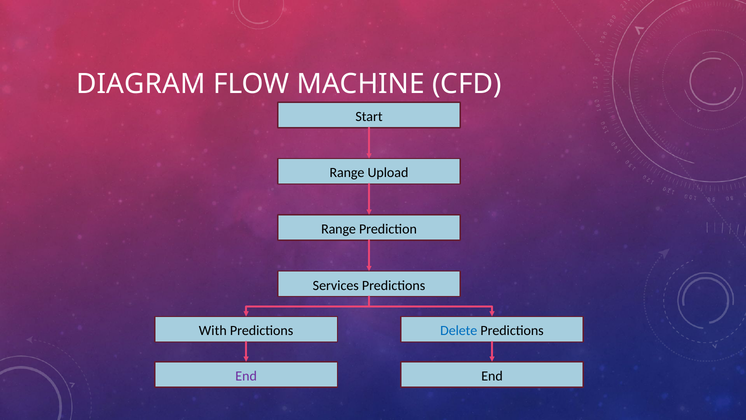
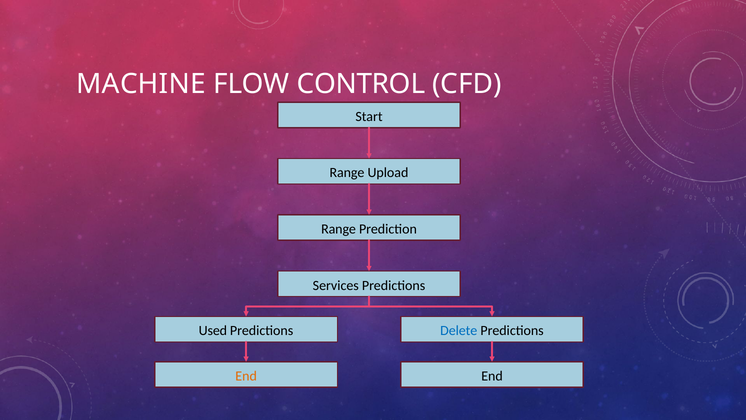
DIAGRAM: DIAGRAM -> MACHINE
MACHINE: MACHINE -> CONTROL
With: With -> Used
End at (246, 376) colour: purple -> orange
